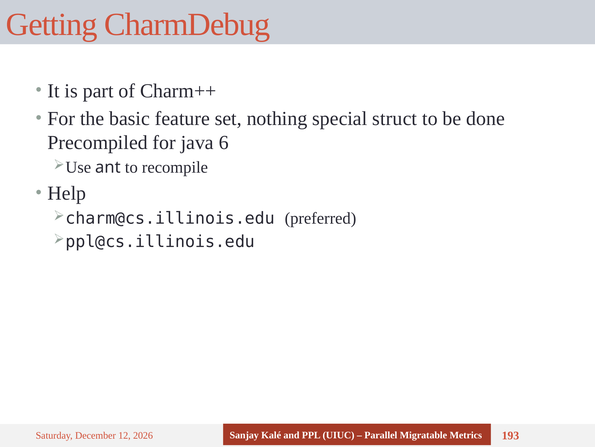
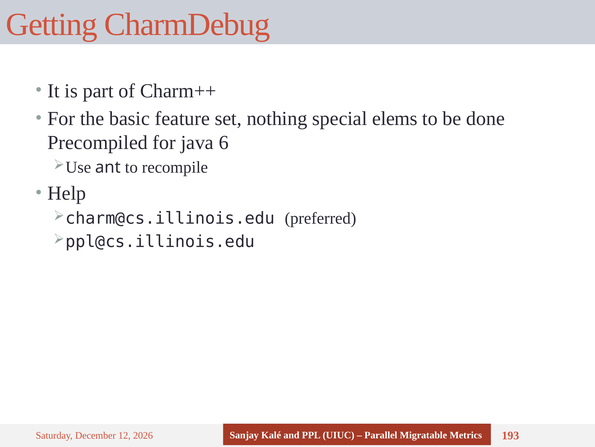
struct: struct -> elems
